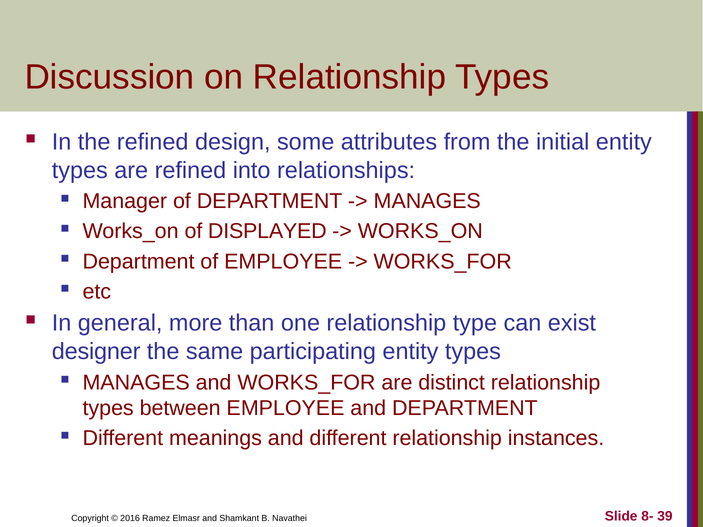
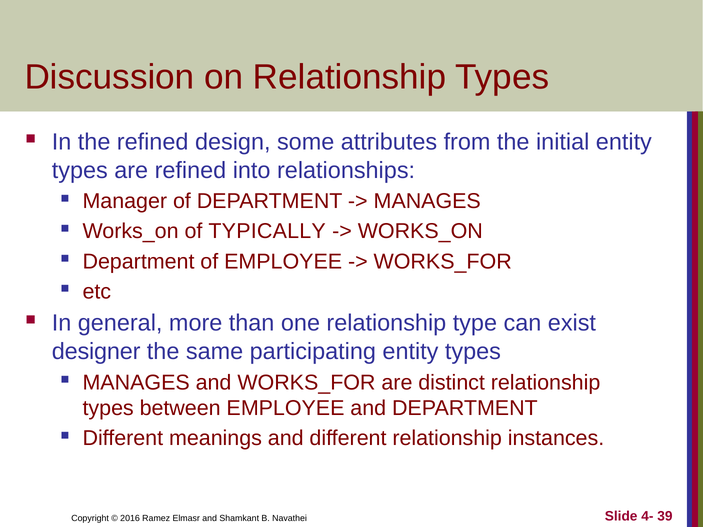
DISPLAYED: DISPLAYED -> TYPICALLY
8-: 8- -> 4-
